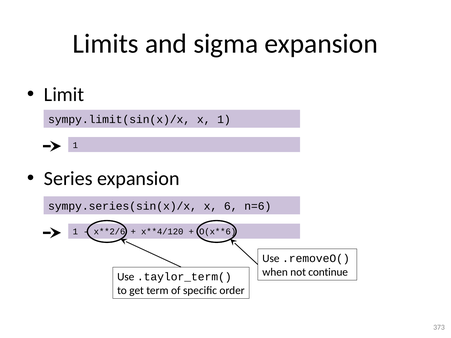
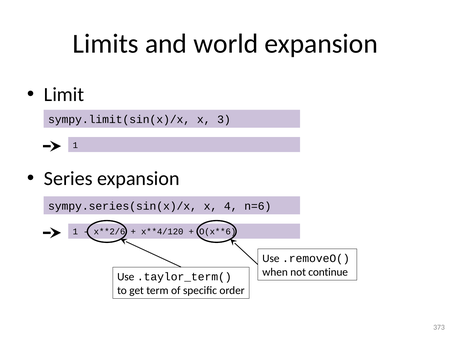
sigma: sigma -> world
x 1: 1 -> 3
6: 6 -> 4
